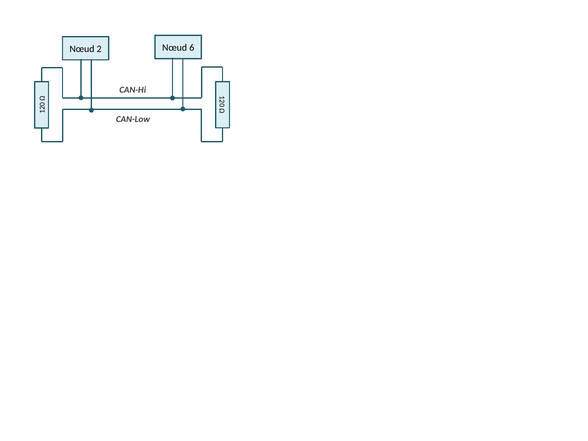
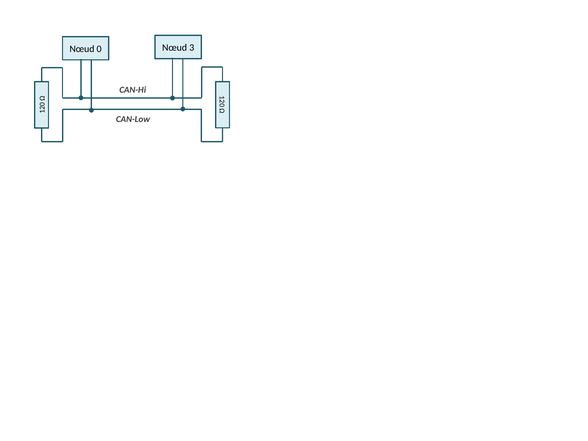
Nœud 2: 2 -> 0
6: 6 -> 3
